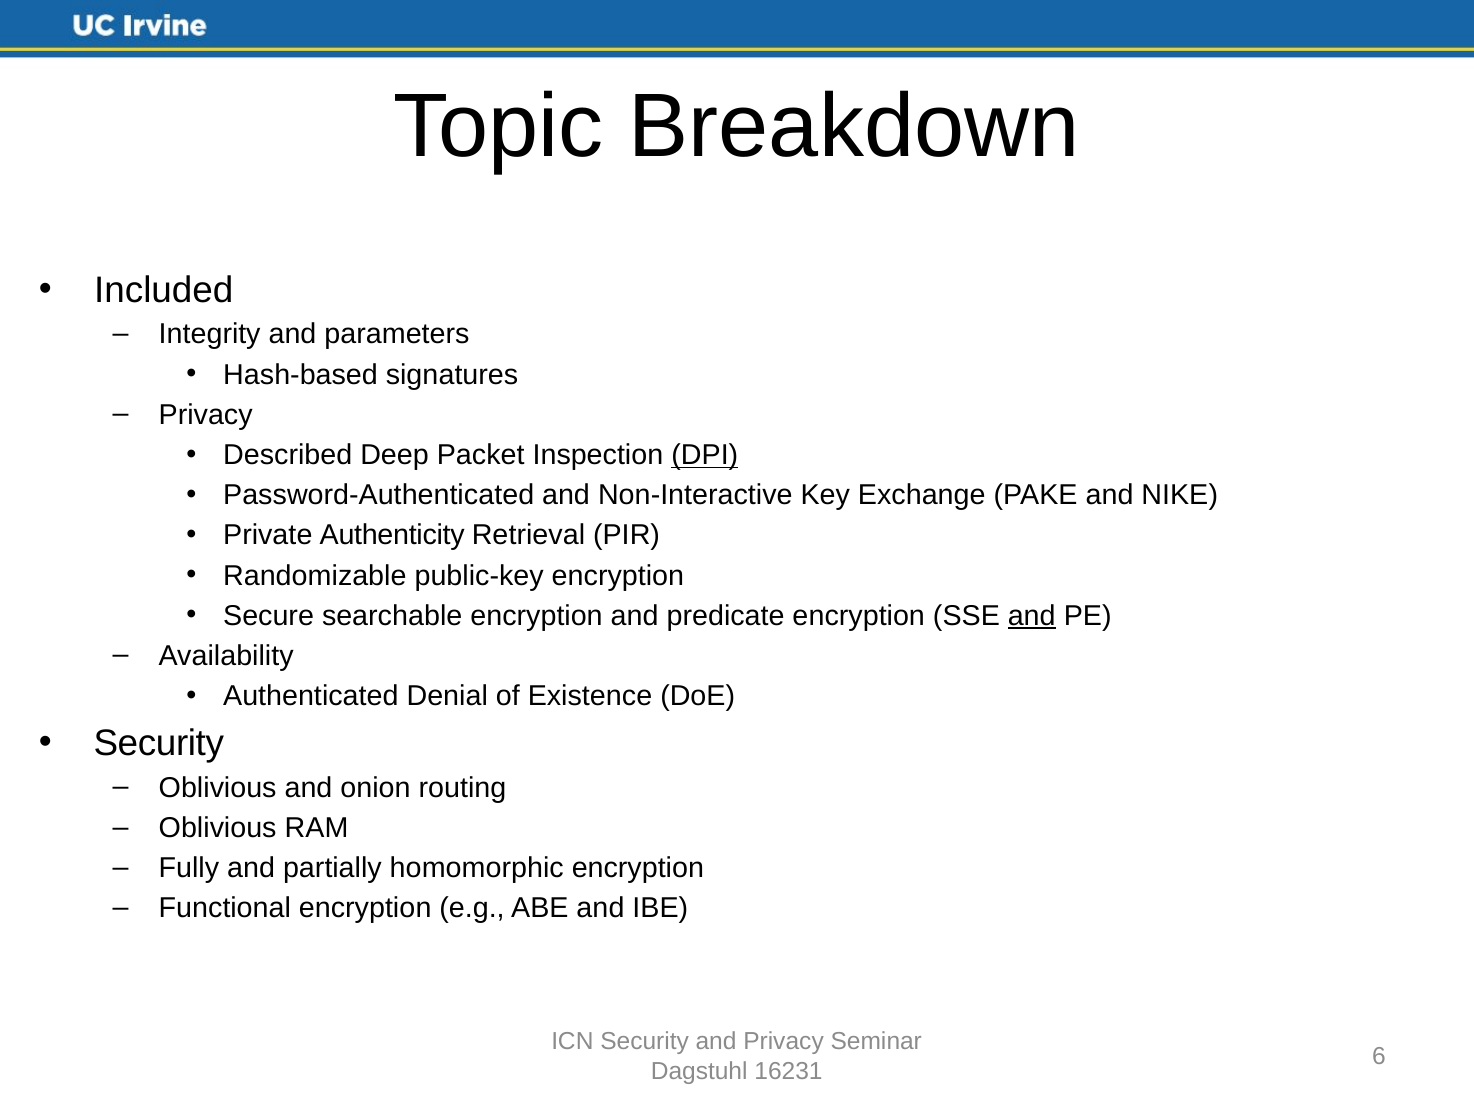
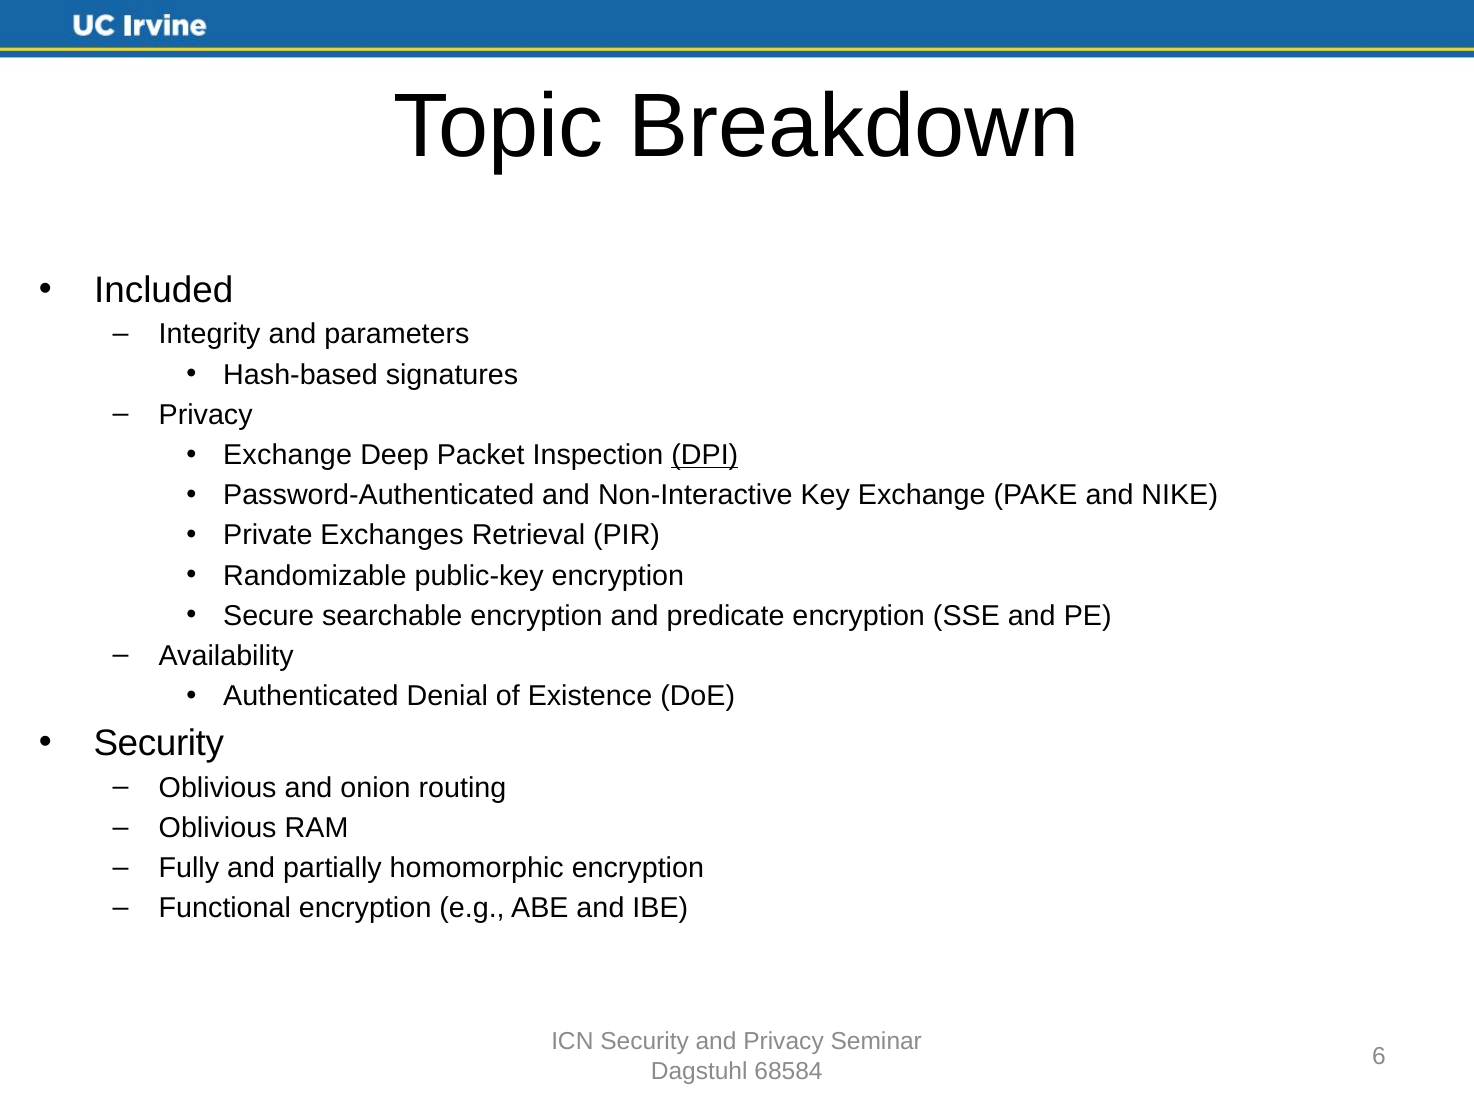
Described at (288, 455): Described -> Exchange
Authenticity: Authenticity -> Exchanges
and at (1032, 615) underline: present -> none
16231: 16231 -> 68584
